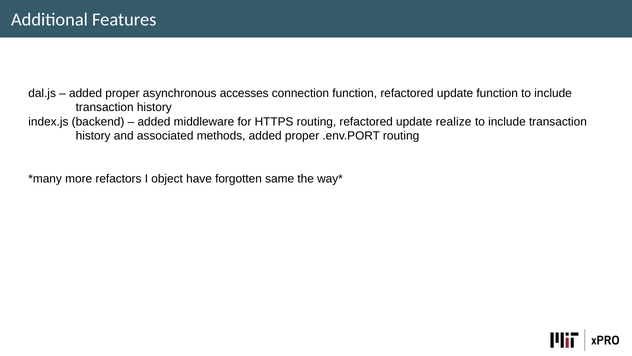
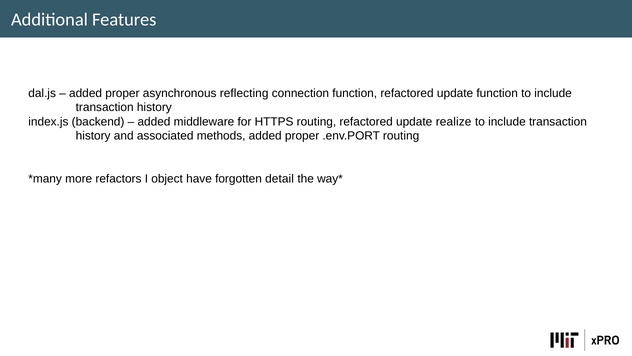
accesses: accesses -> reflecting
same: same -> detail
